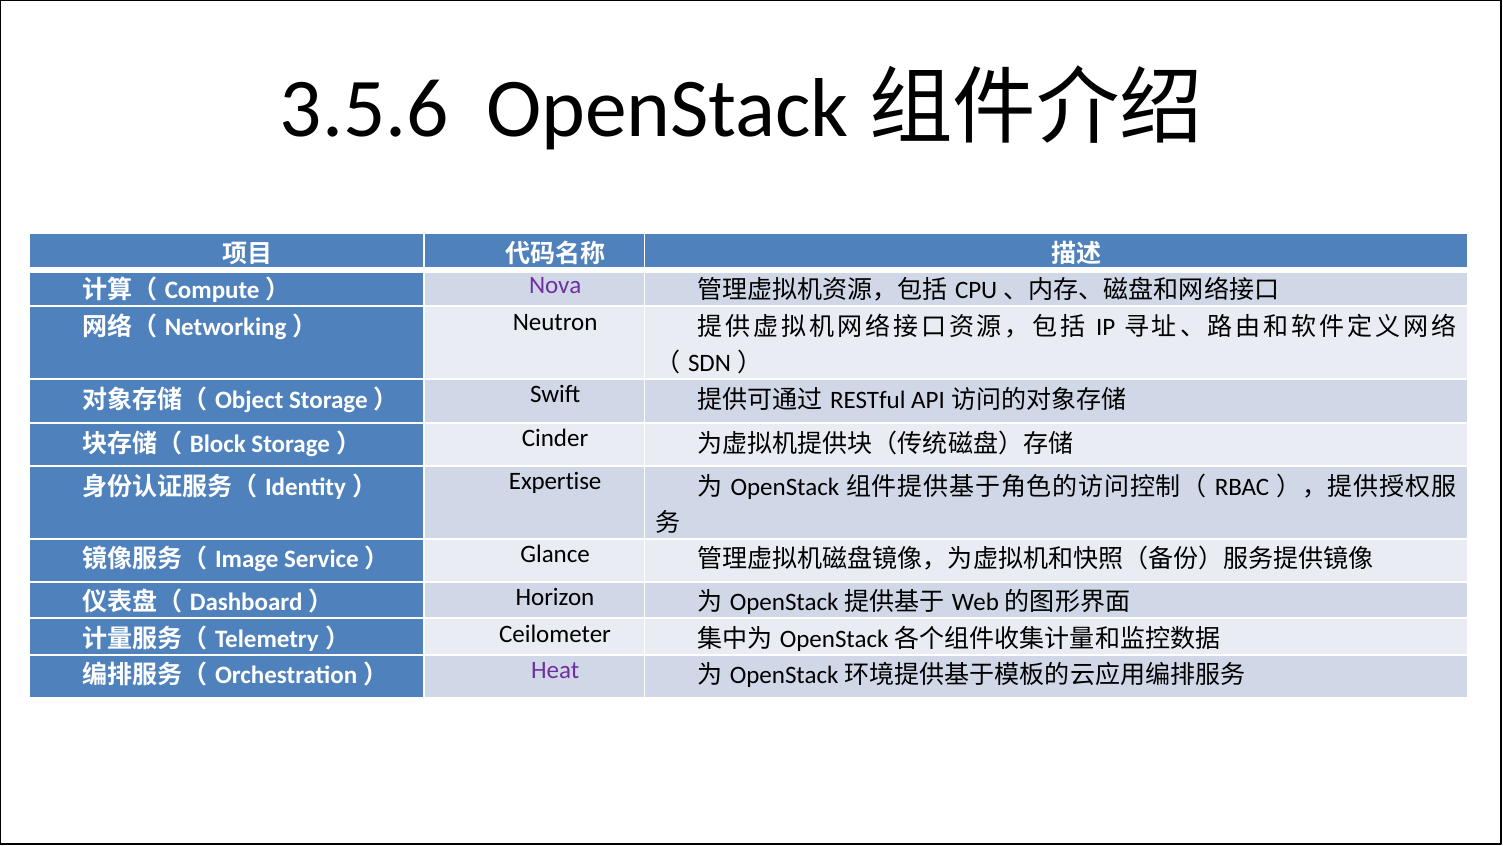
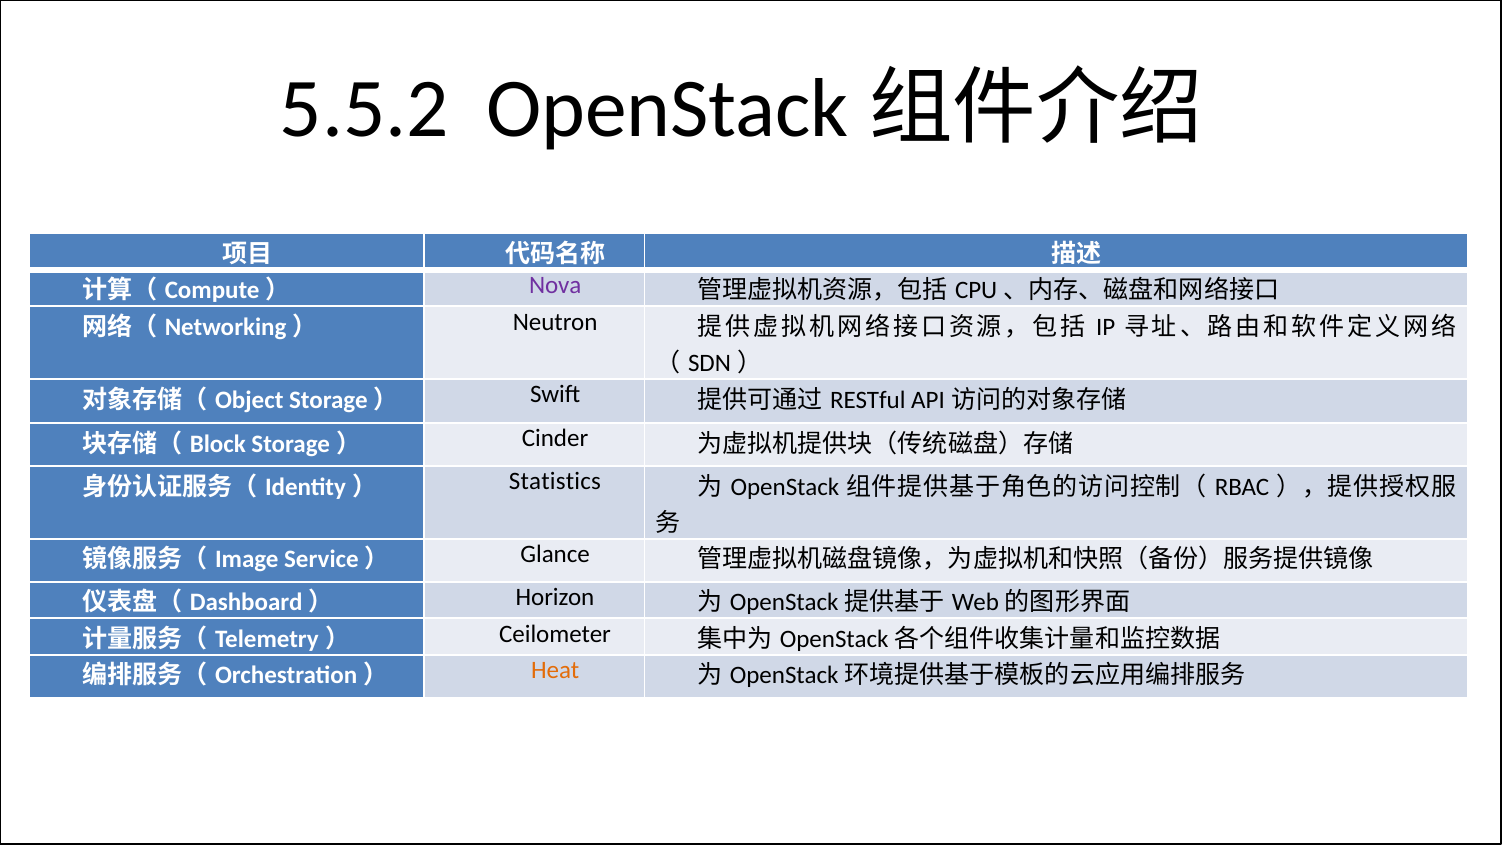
3.5.6: 3.5.6 -> 5.5.2
Expertise: Expertise -> Statistics
Heat colour: purple -> orange
